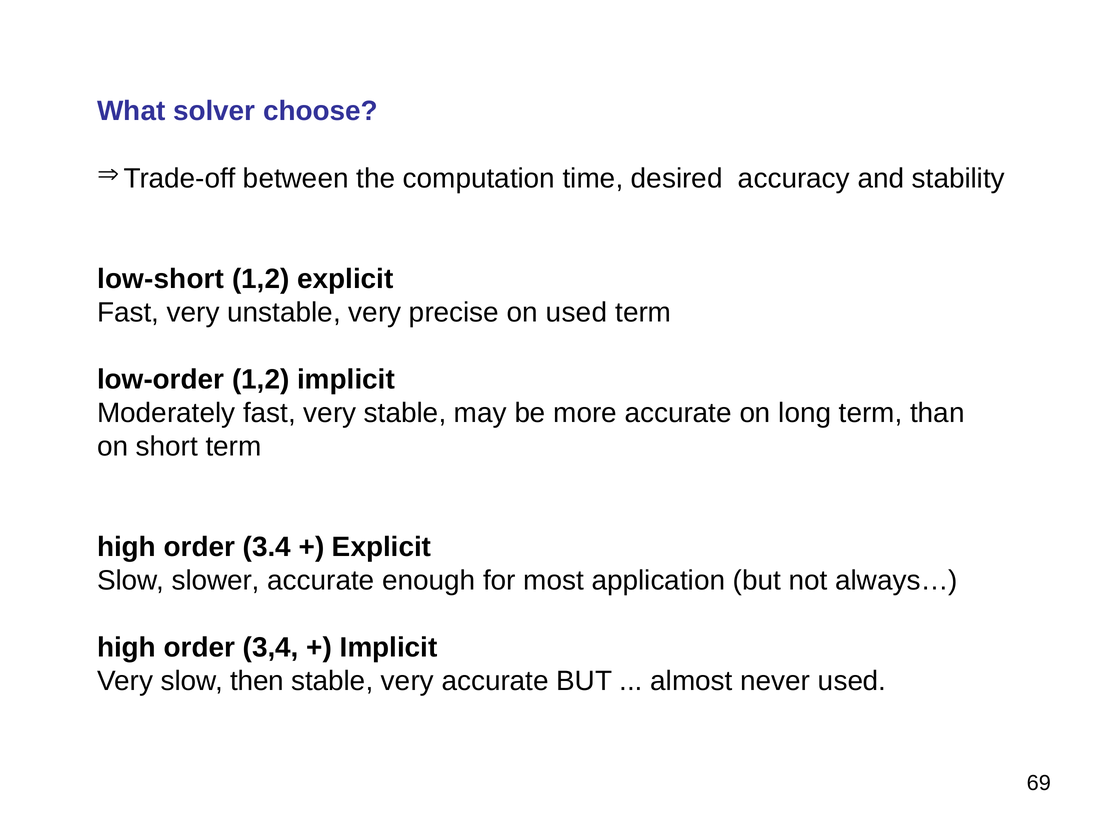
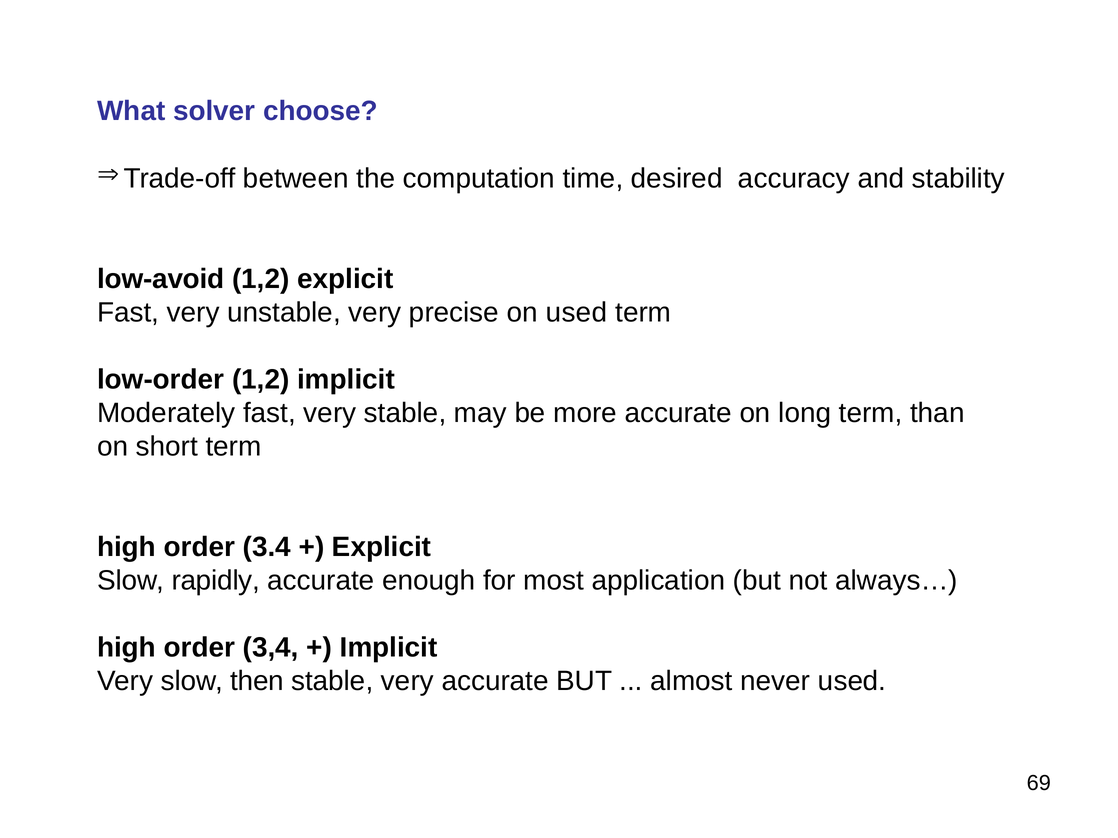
low-short: low-short -> low-avoid
slower: slower -> rapidly
